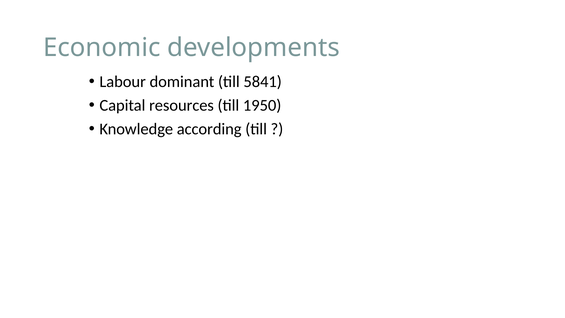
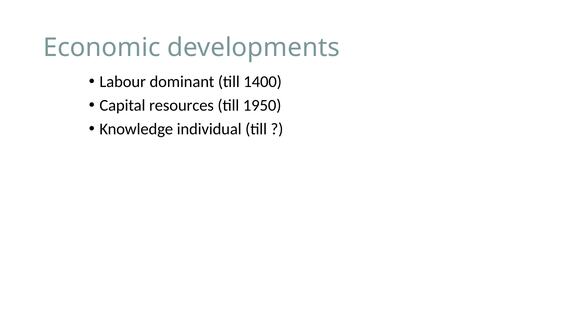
5841: 5841 -> 1400
according: according -> individual
